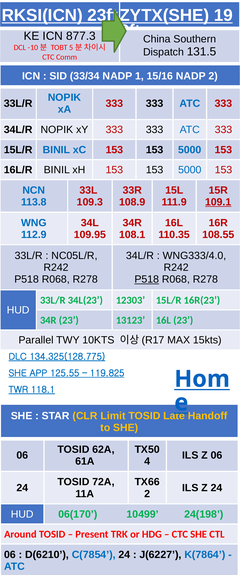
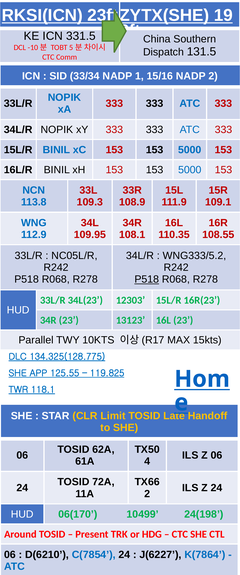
877.3: 877.3 -> 331.5
109.1 underline: present -> none
WNG333/4.0: WNG333/4.0 -> WNG333/5.2
